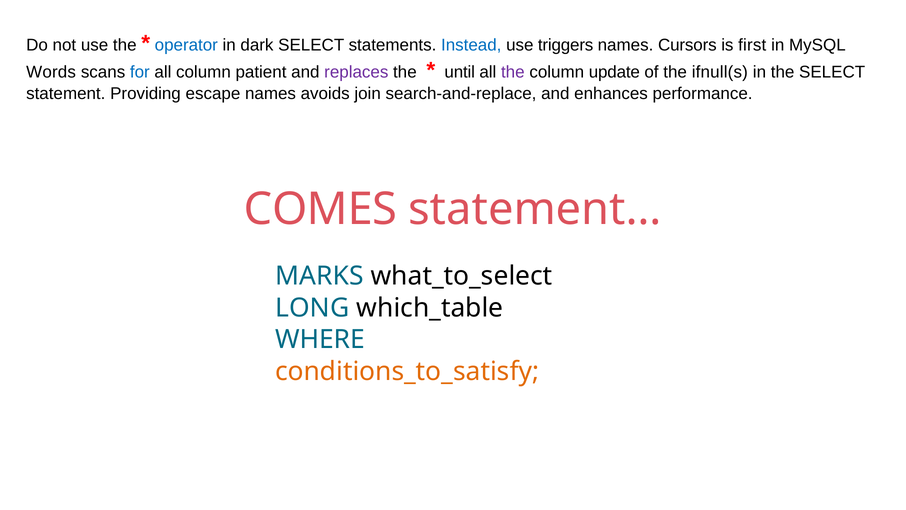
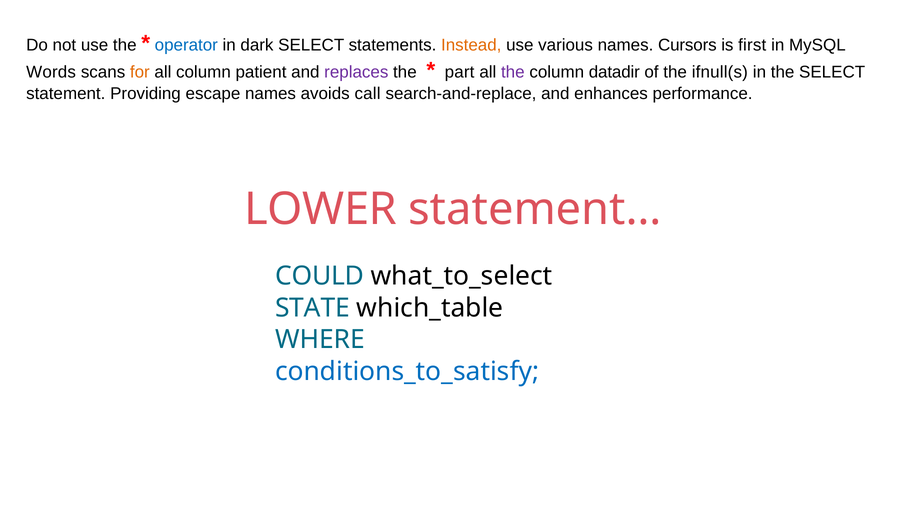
Instead colour: blue -> orange
triggers: triggers -> various
for colour: blue -> orange
until: until -> part
update: update -> datadir
join: join -> call
COMES: COMES -> LOWER
MARKS: MARKS -> COULD
LONG: LONG -> STATE
conditions_to_satisfy colour: orange -> blue
